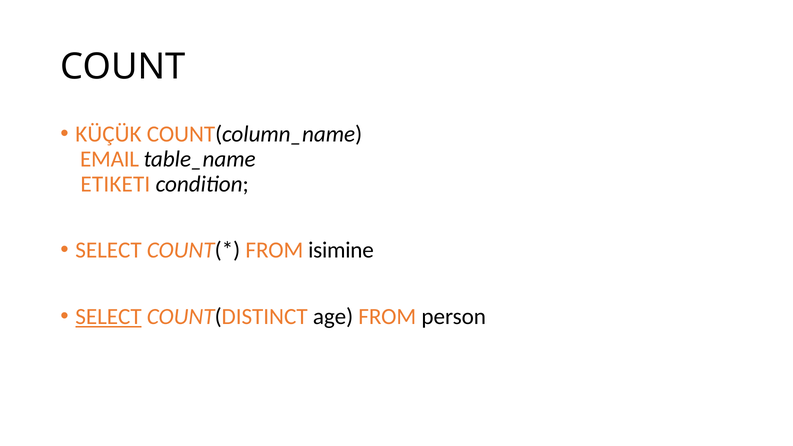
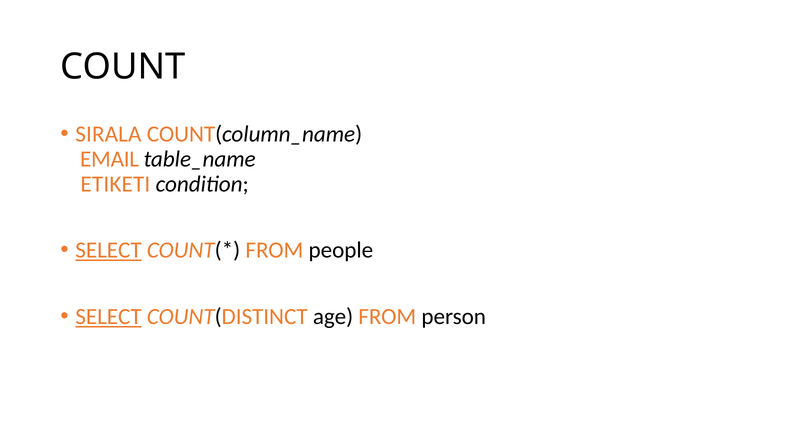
KÜÇÜK: KÜÇÜK -> SIRALA
SELECT at (108, 250) underline: none -> present
isimine: isimine -> people
